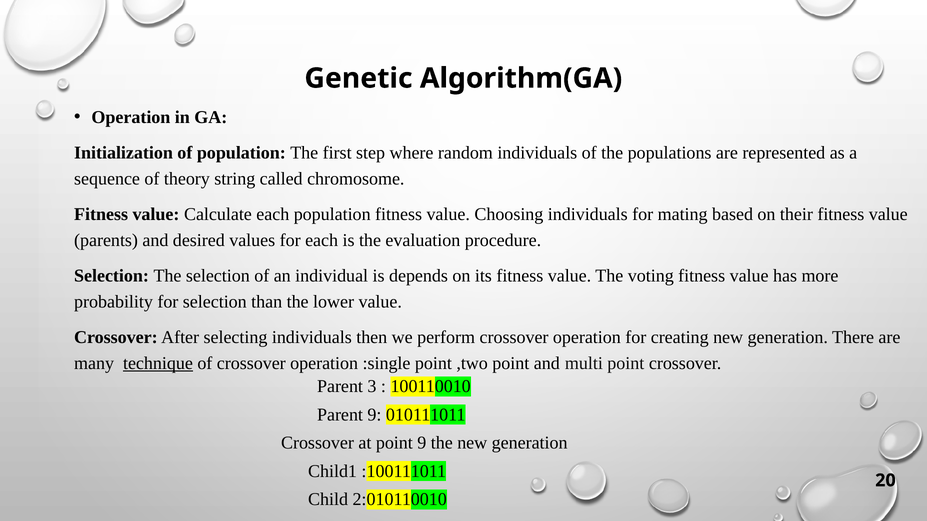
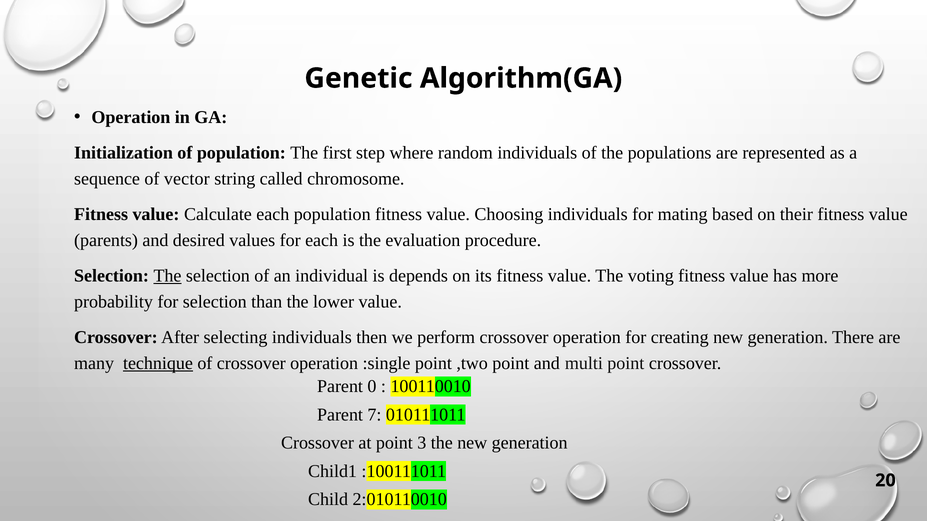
theory: theory -> vector
The at (167, 276) underline: none -> present
3: 3 -> 0
Parent 9: 9 -> 7
point 9: 9 -> 3
